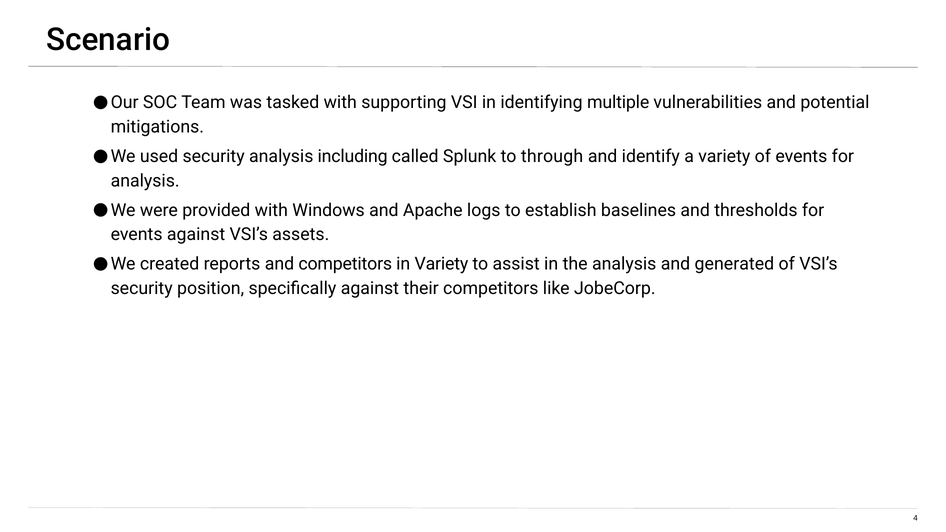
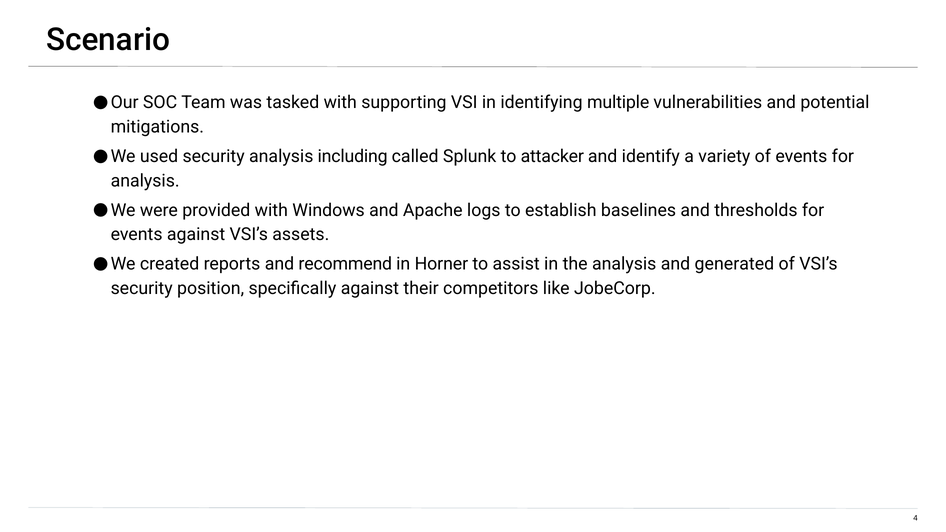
through: through -> attacker
and competitors: competitors -> recommend
in Variety: Variety -> Horner
